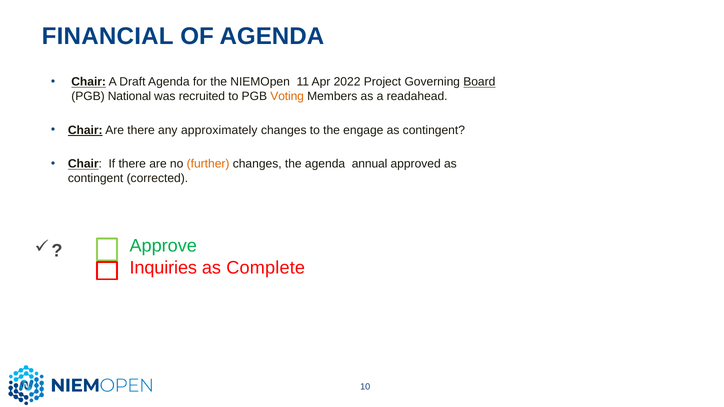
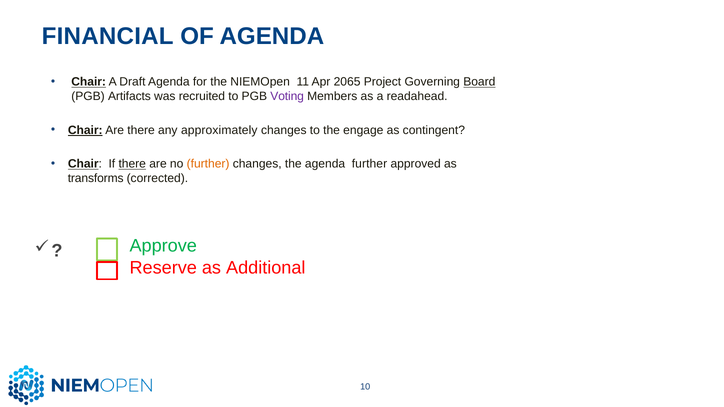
2022: 2022 -> 2065
National: National -> Artifacts
Voting colour: orange -> purple
there at (132, 164) underline: none -> present
agenda annual: annual -> further
contingent at (96, 179): contingent -> transforms
Inquiries: Inquiries -> Reserve
Complete: Complete -> Additional
